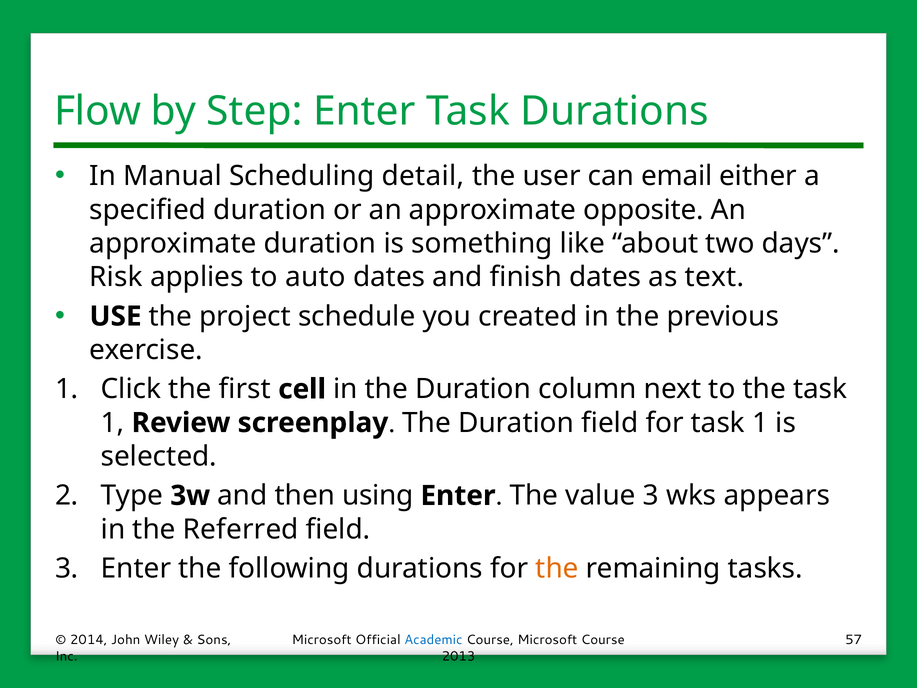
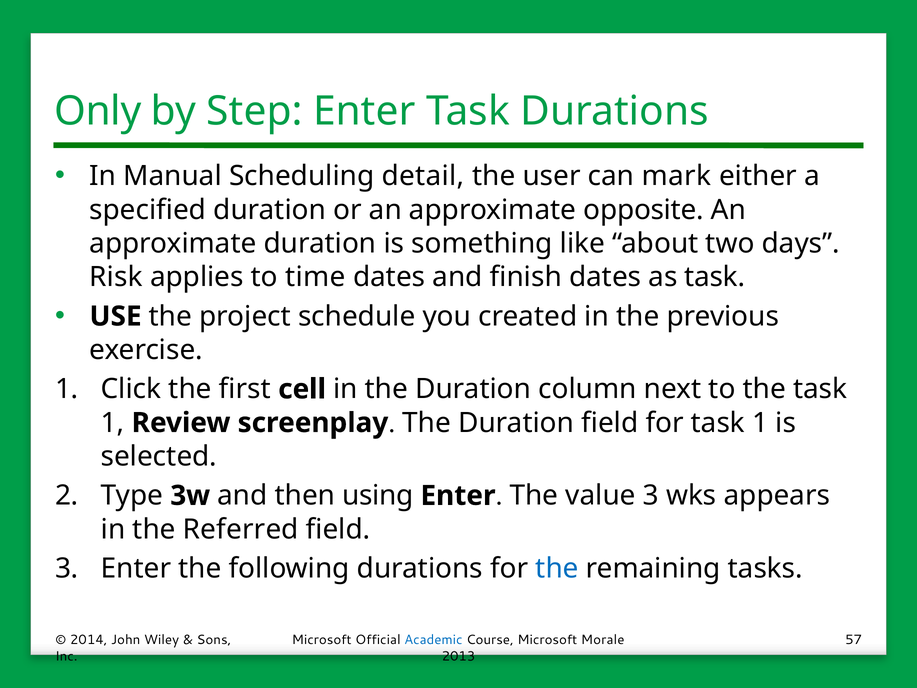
Flow: Flow -> Only
email: email -> mark
auto: auto -> time
as text: text -> task
the at (557, 568) colour: orange -> blue
Microsoft Course: Course -> Morale
